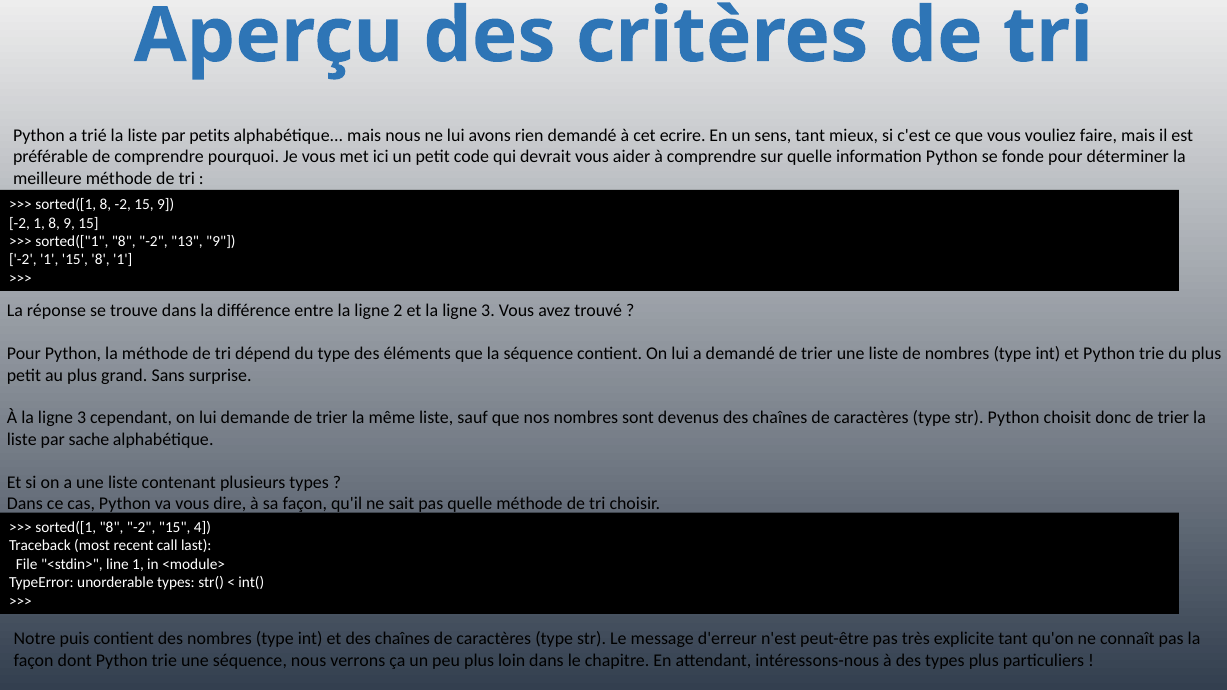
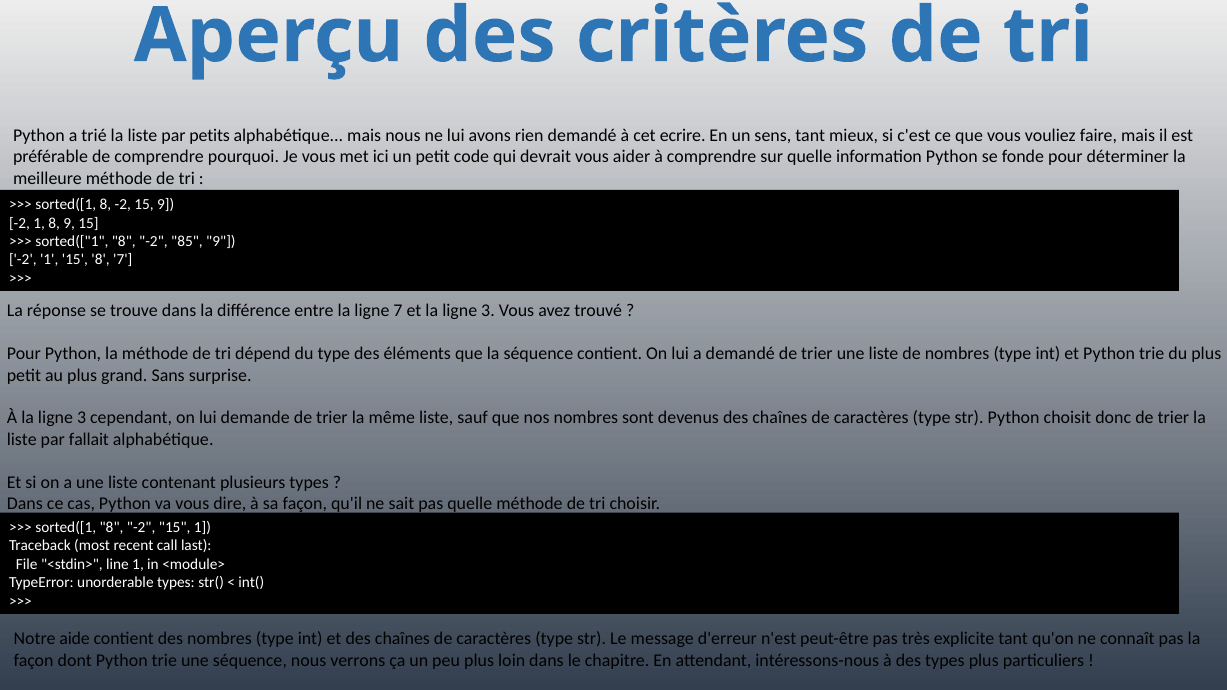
13: 13 -> 85
8 1: 1 -> 7
ligne 2: 2 -> 7
sache: sache -> fallait
15 4: 4 -> 1
puis: puis -> aide
